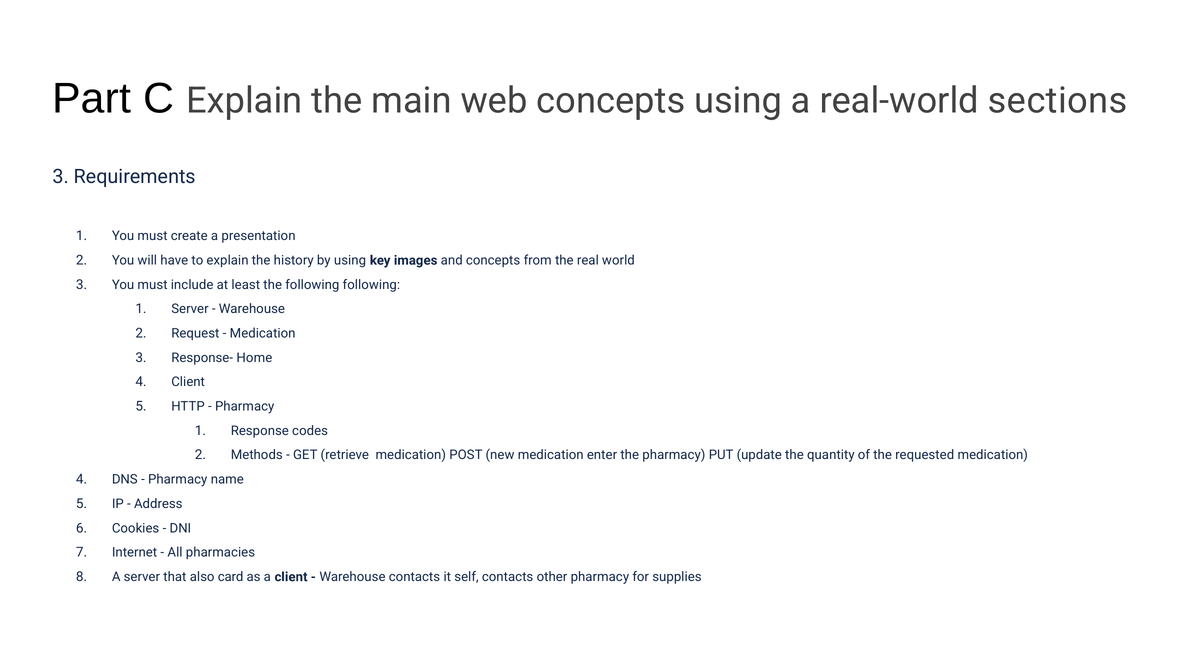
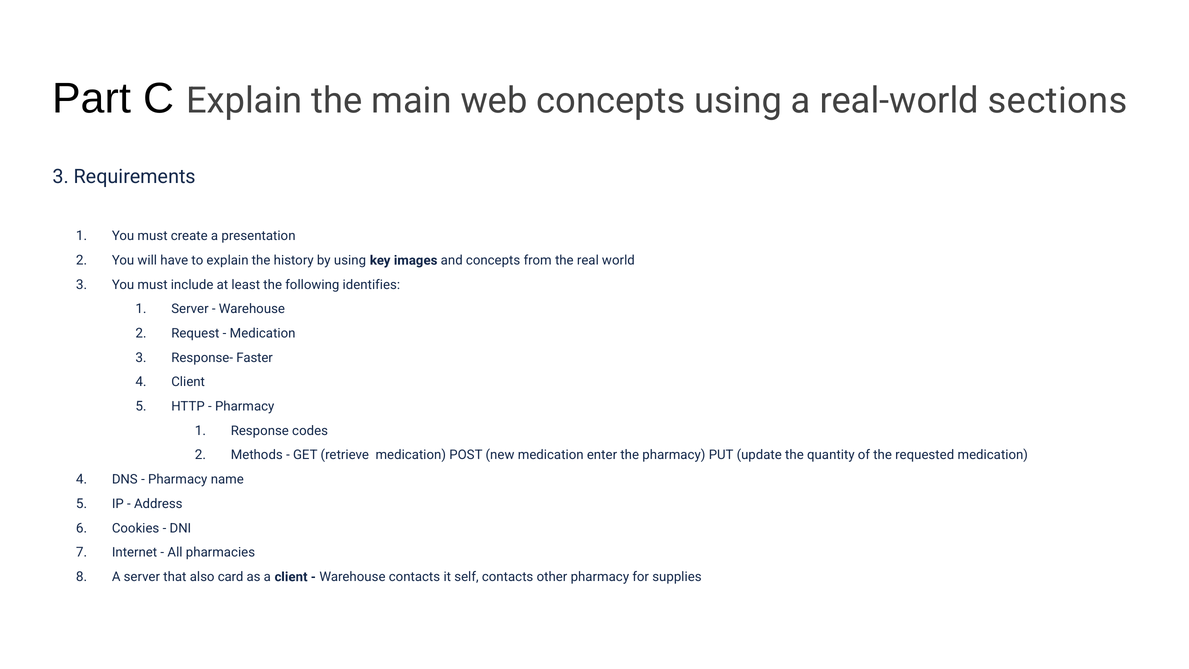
following following: following -> identifies
Home: Home -> Faster
